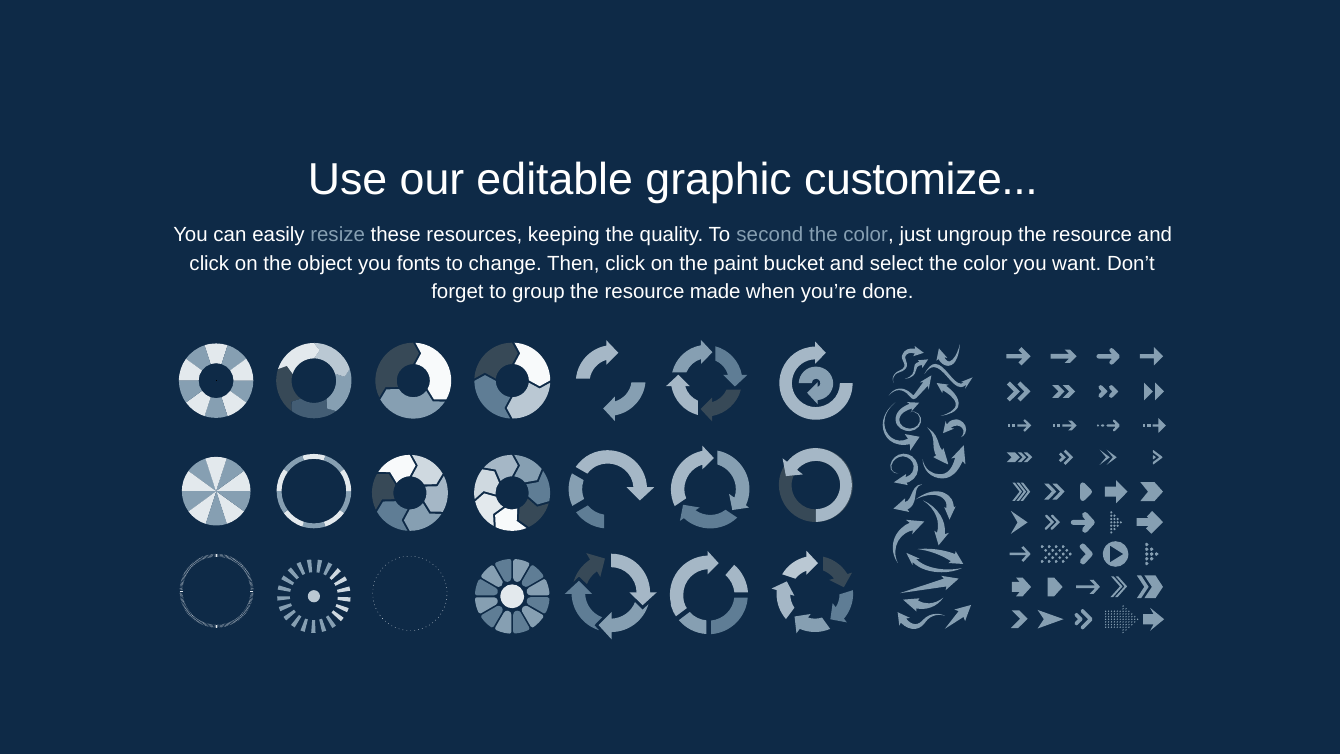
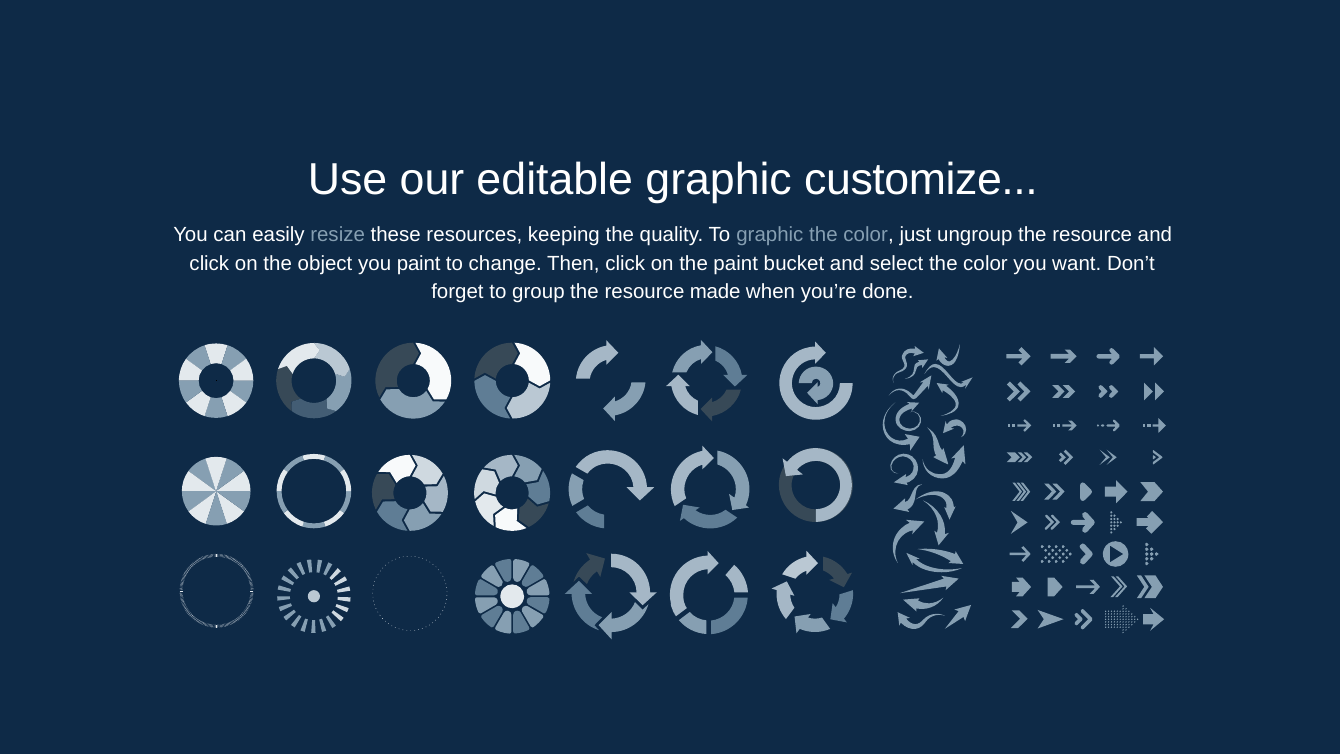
To second: second -> graphic
you fonts: fonts -> paint
